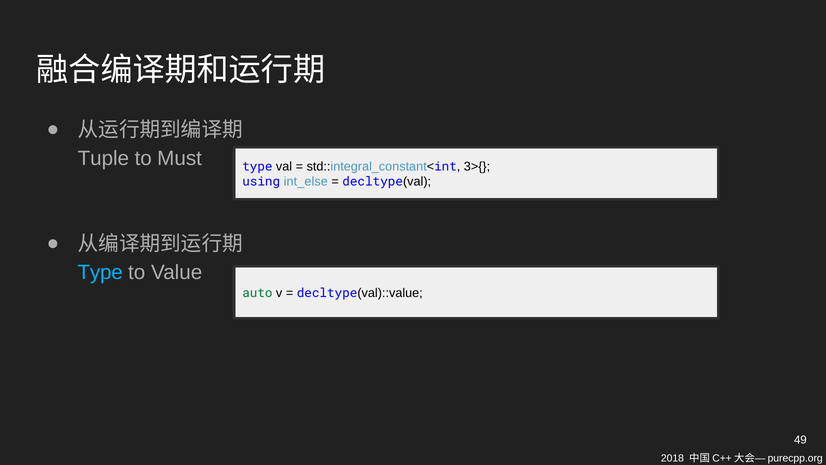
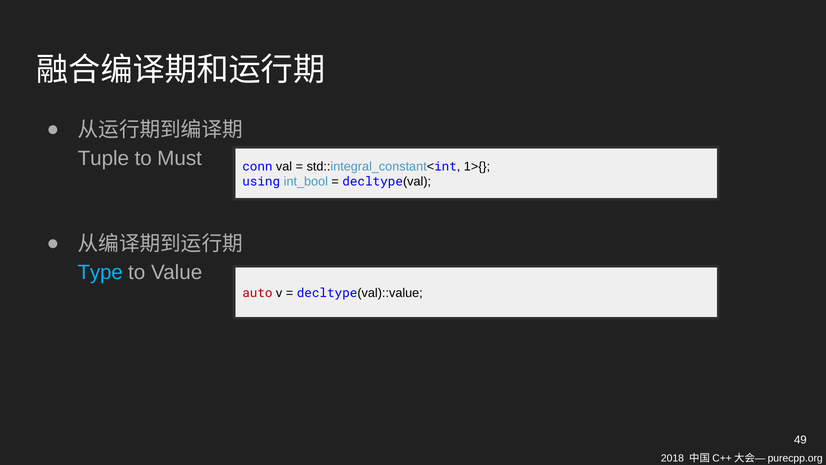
type at (257, 166): type -> conn
3>{: 3>{ -> 1>{
int_else: int_else -> int_bool
auto colour: green -> red
